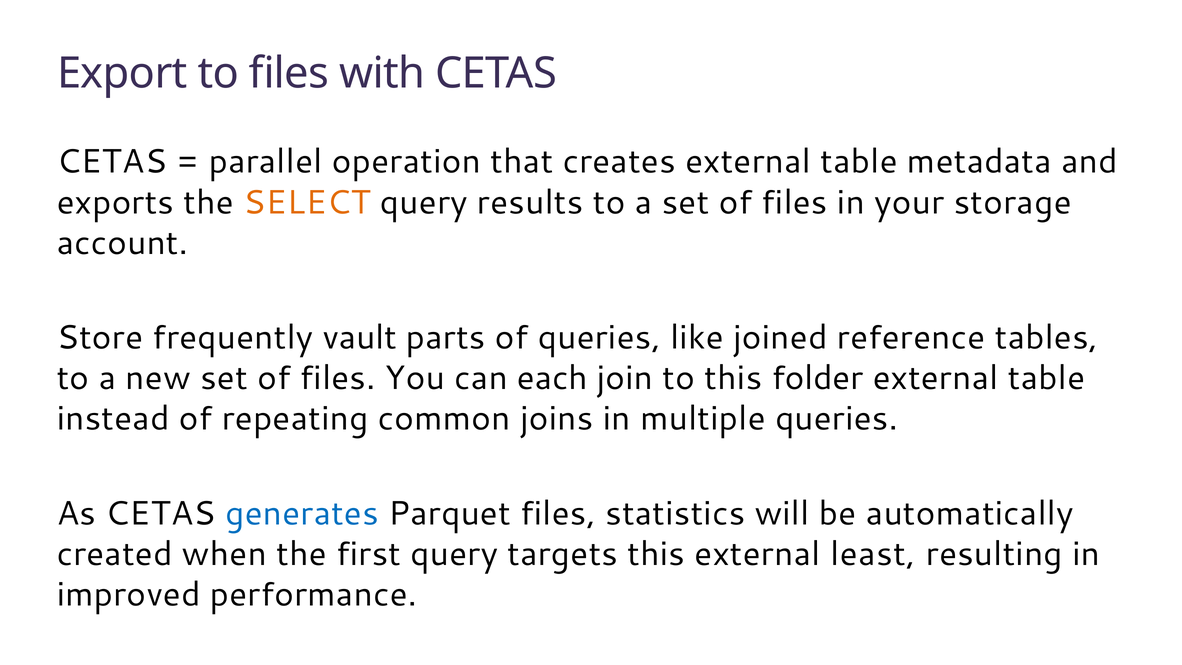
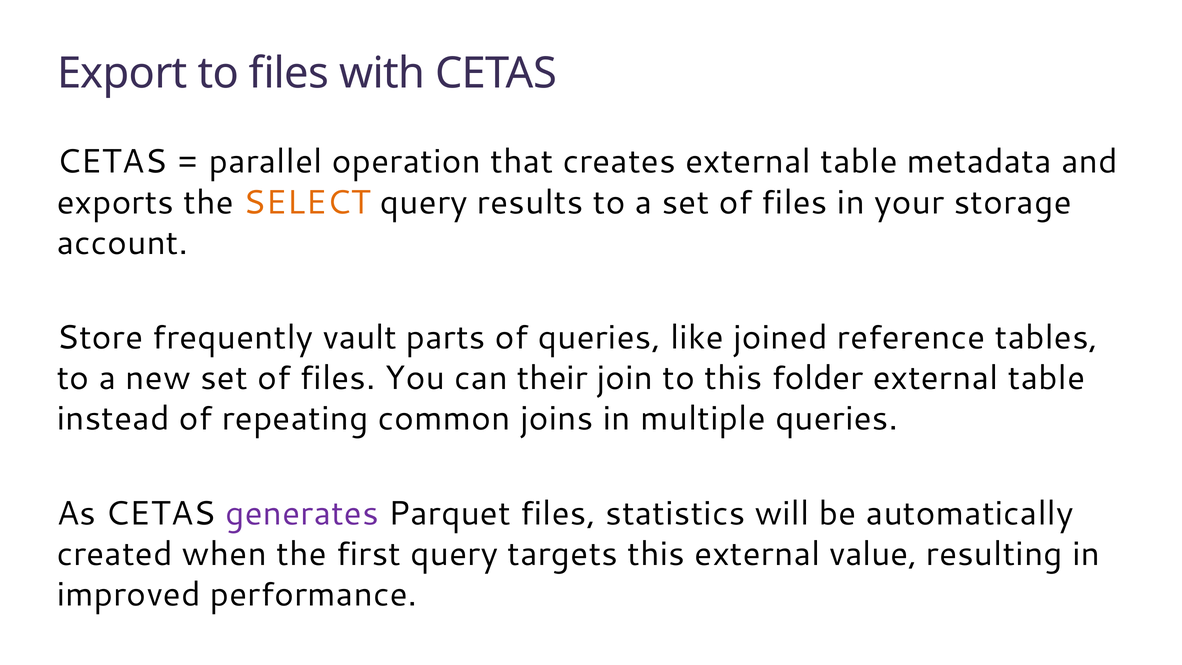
each: each -> their
generates colour: blue -> purple
least: least -> value
